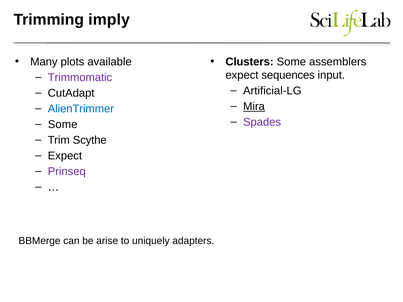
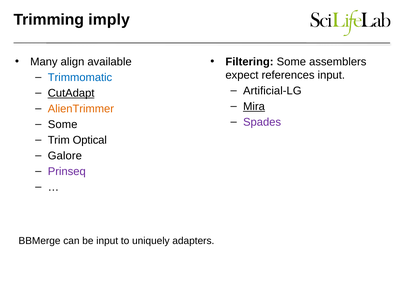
plots: plots -> align
Clusters: Clusters -> Filtering
sequences: sequences -> references
Trimmomatic colour: purple -> blue
CutAdapt underline: none -> present
AlienTrimmer colour: blue -> orange
Scythe: Scythe -> Optical
Expect at (65, 156): Expect -> Galore
be arise: arise -> input
